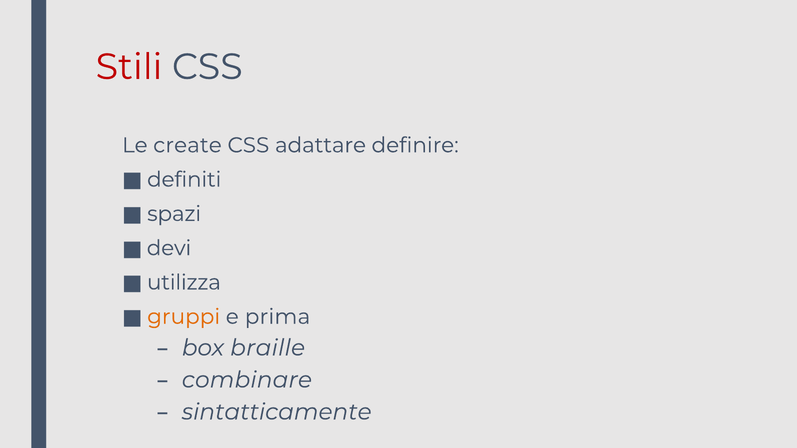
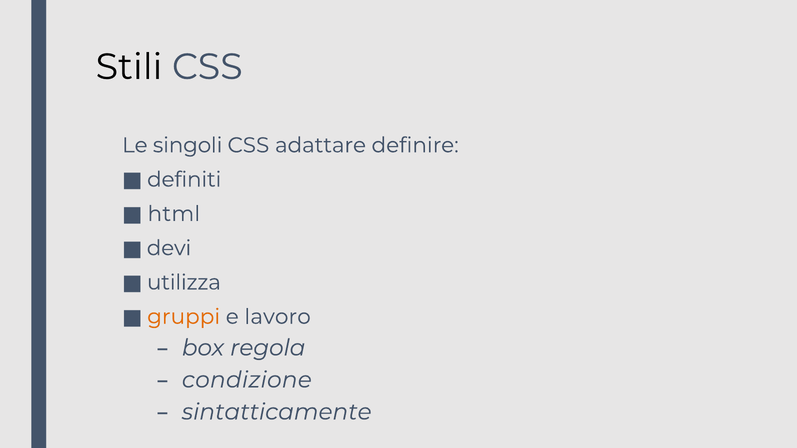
Stili colour: red -> black
create: create -> singoli
spazi: spazi -> html
prima: prima -> lavoro
braille: braille -> regola
combinare: combinare -> condizione
